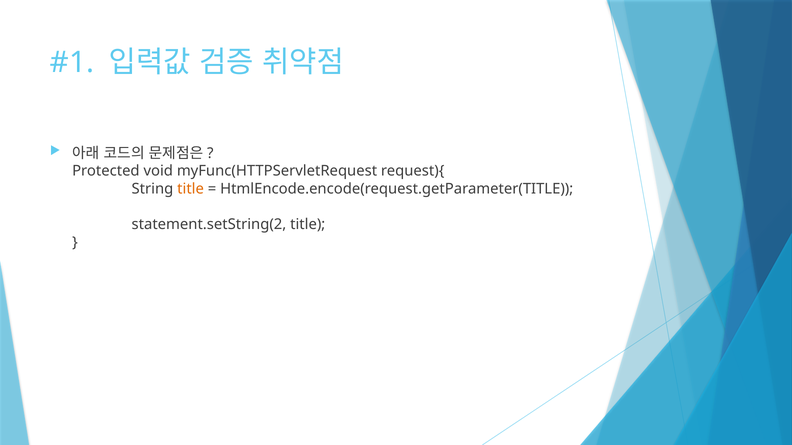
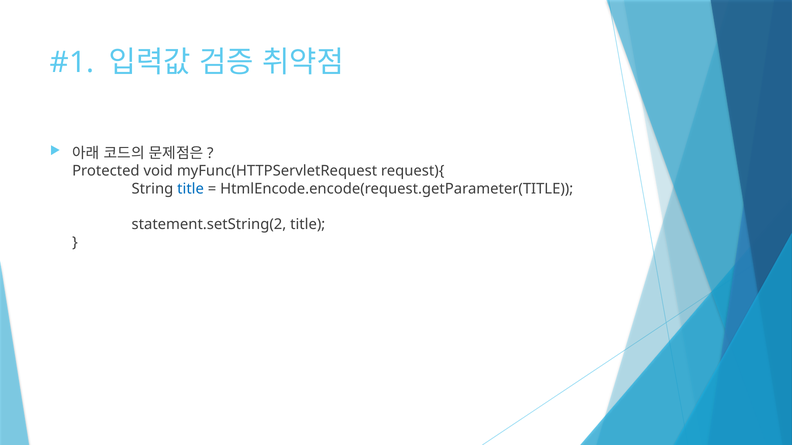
title at (191, 189) colour: orange -> blue
